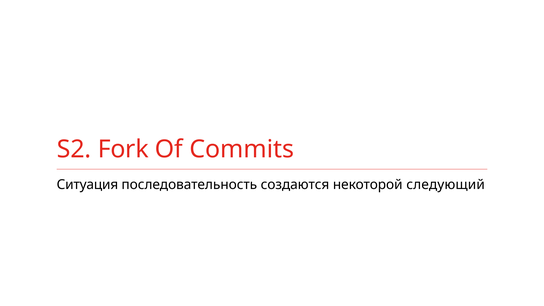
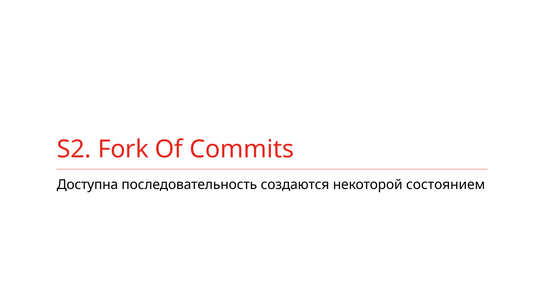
Ситуация: Ситуация -> Доступна
следующий: следующий -> состоянием
